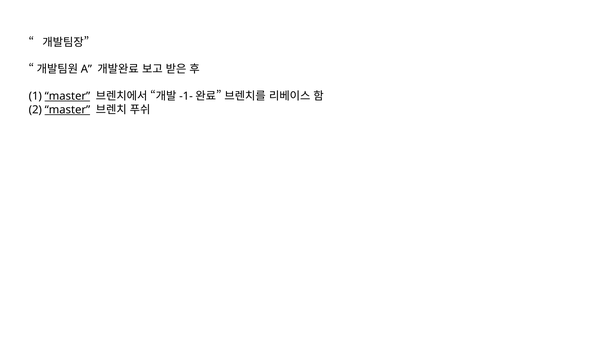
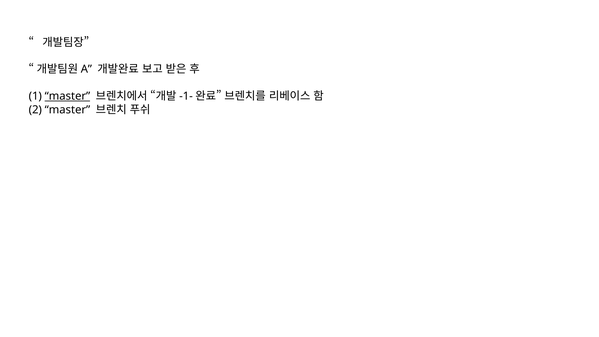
master at (67, 110) underline: present -> none
